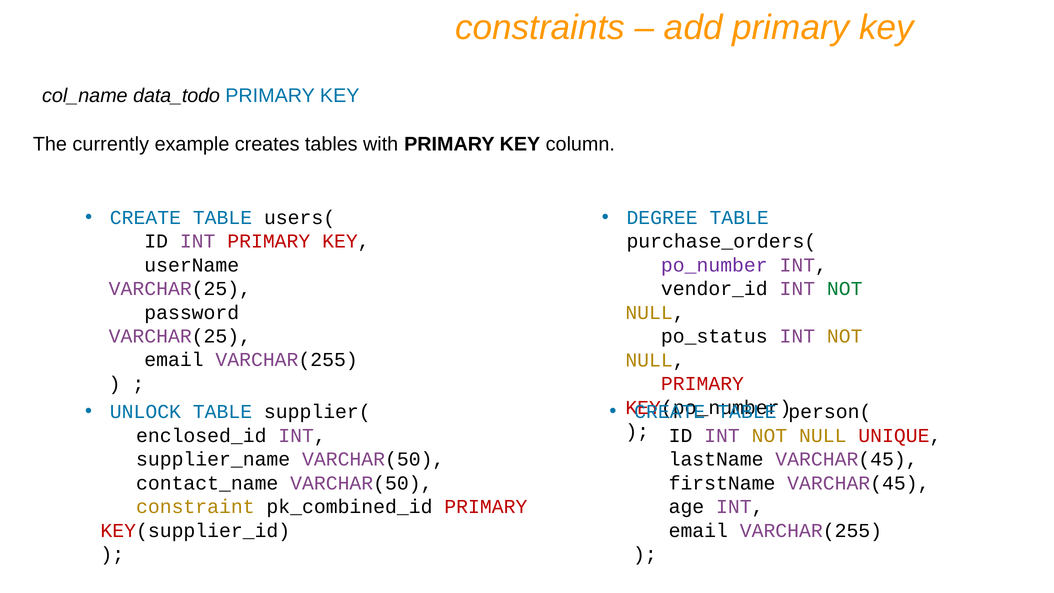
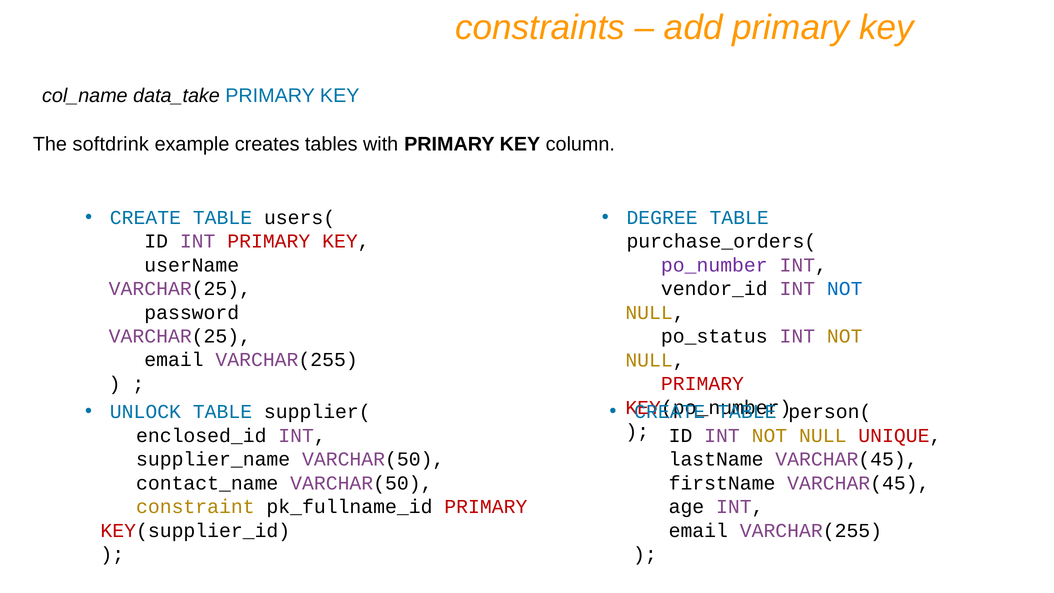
data_todo: data_todo -> data_take
currently: currently -> softdrink
NOT at (845, 289) colour: green -> blue
pk_combined_id: pk_combined_id -> pk_fullname_id
